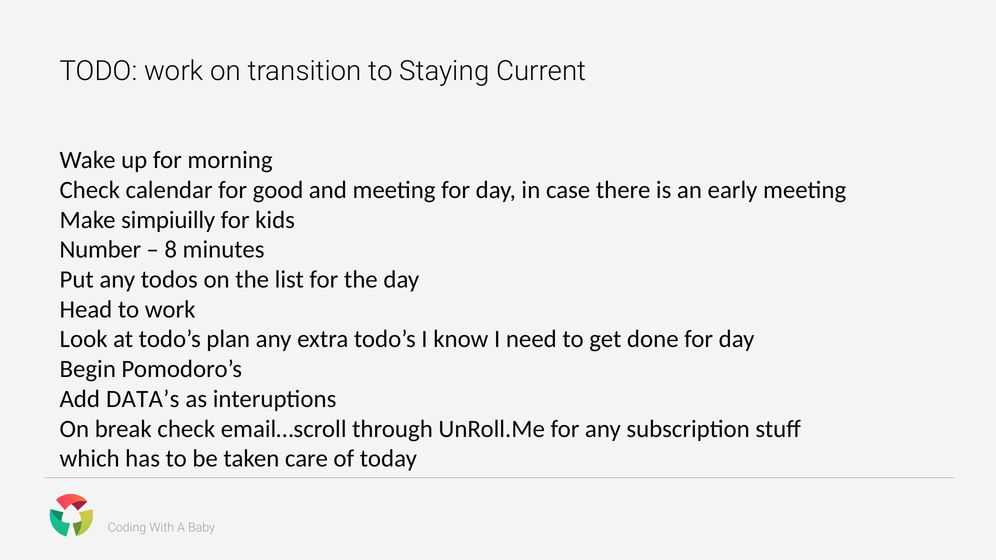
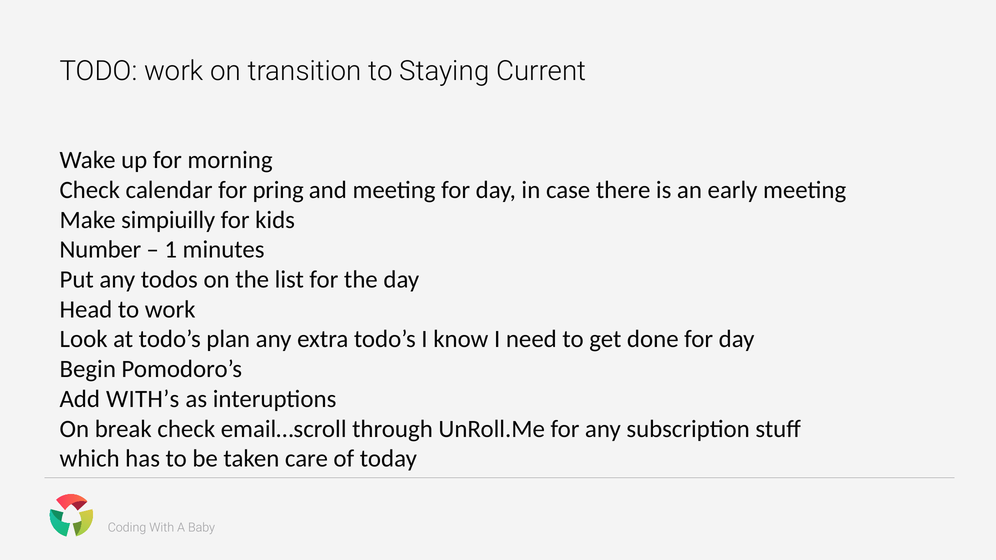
good: good -> pring
8: 8 -> 1
DATA’s: DATA’s -> WITH’s
